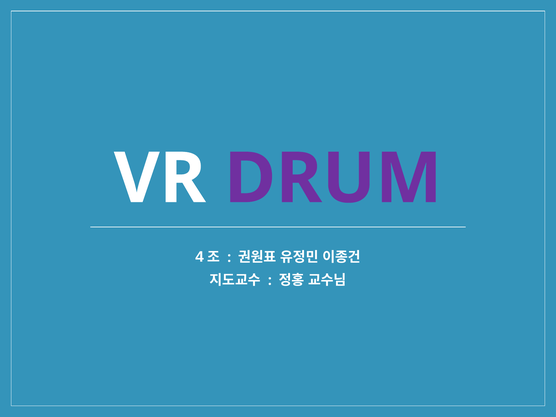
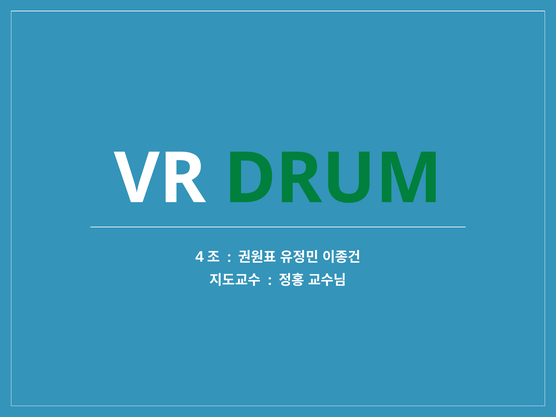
DRUM colour: purple -> green
